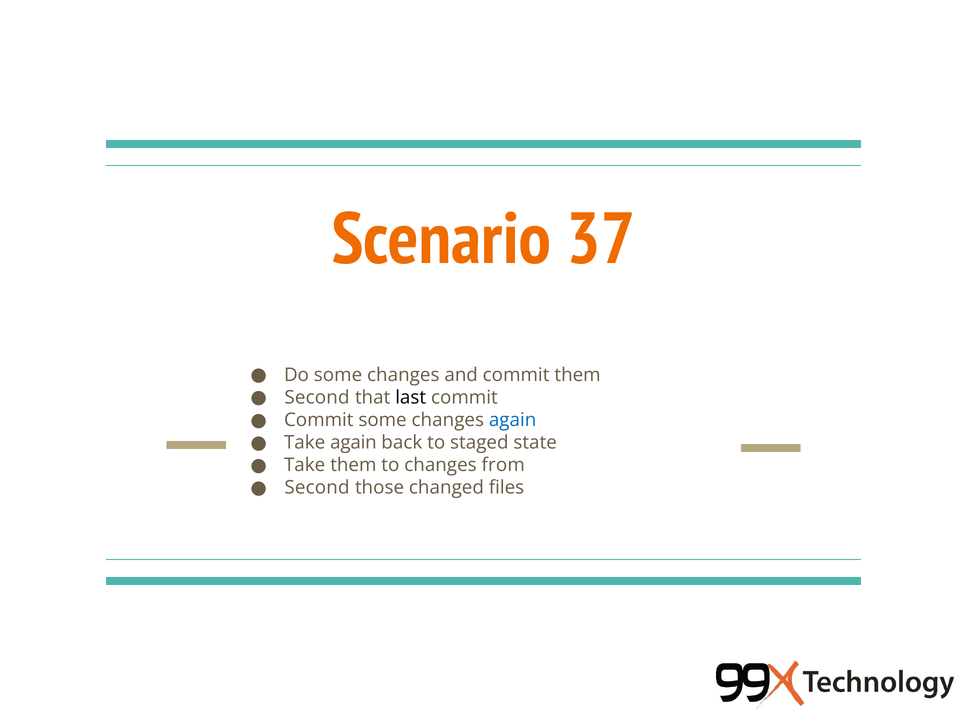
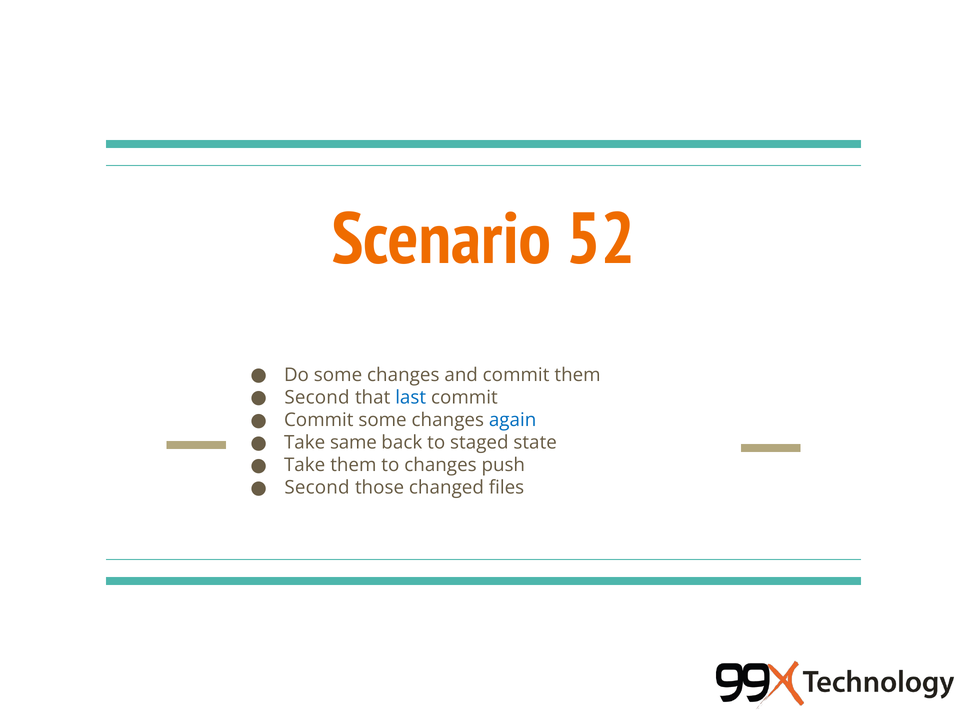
37: 37 -> 52
last colour: black -> blue
Take again: again -> same
from: from -> push
